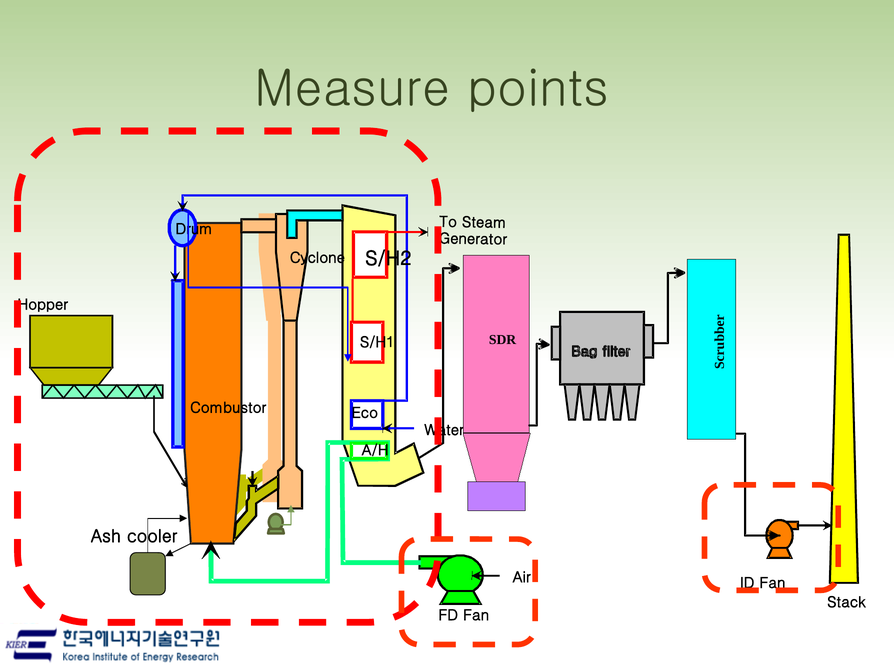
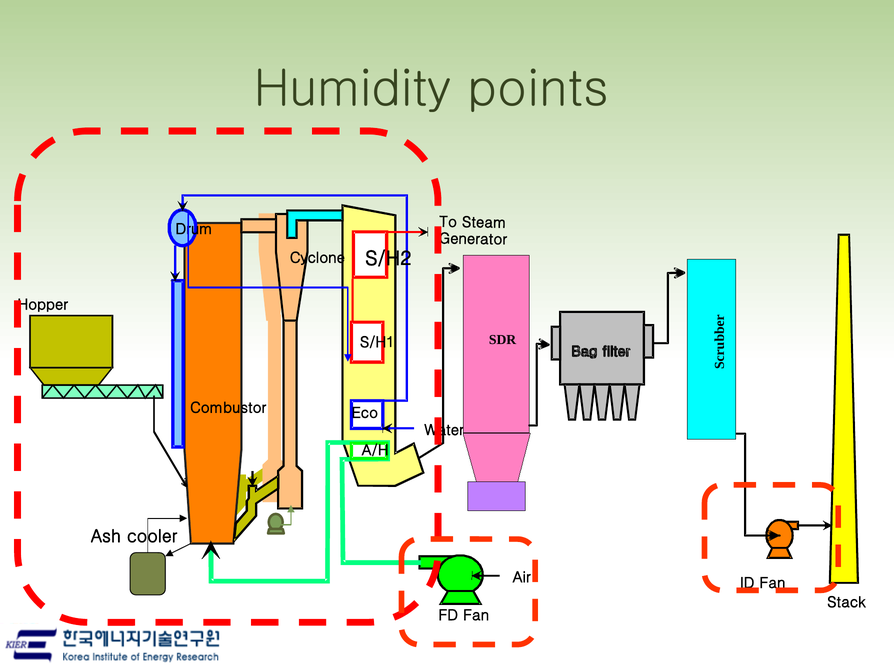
Measure: Measure -> Humidity
